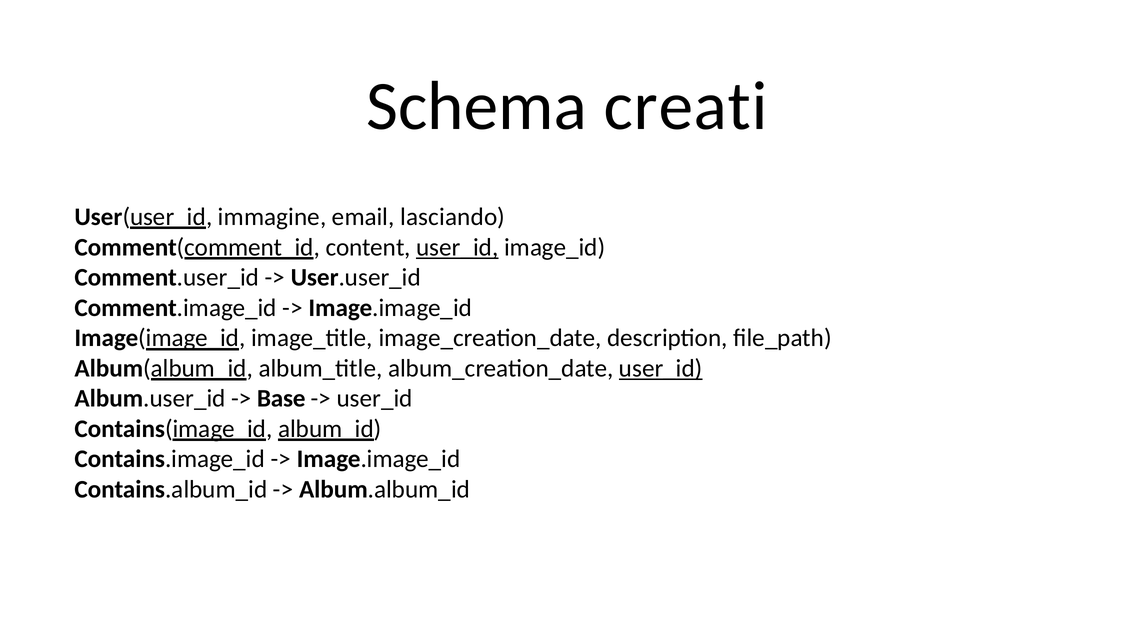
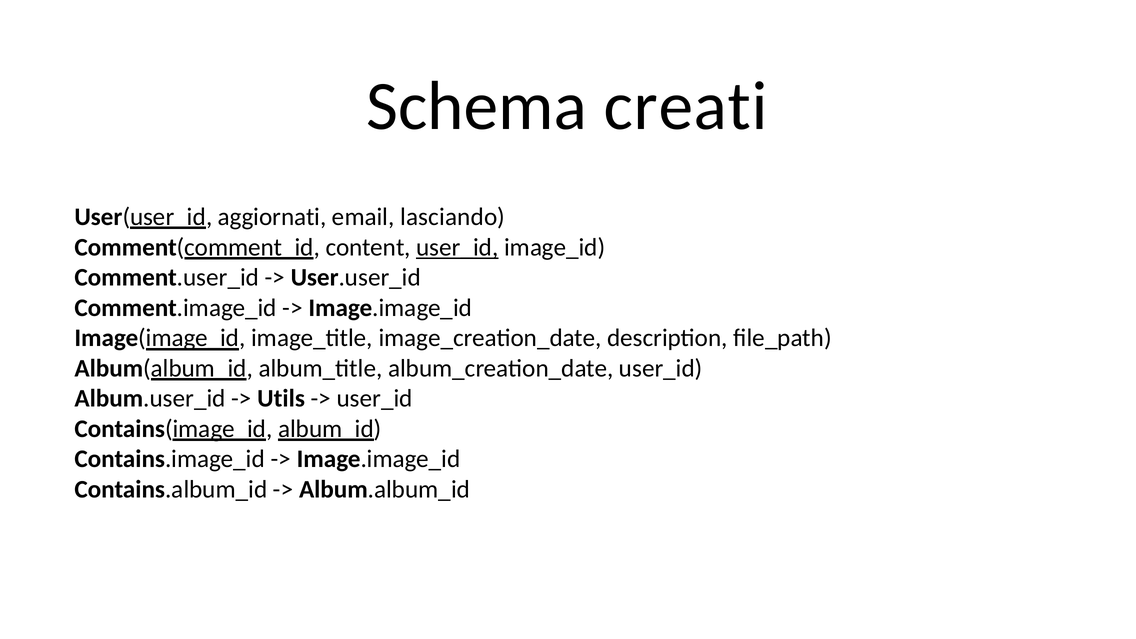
immagine: immagine -> aggiornati
user_id at (661, 368) underline: present -> none
Base: Base -> Utils
